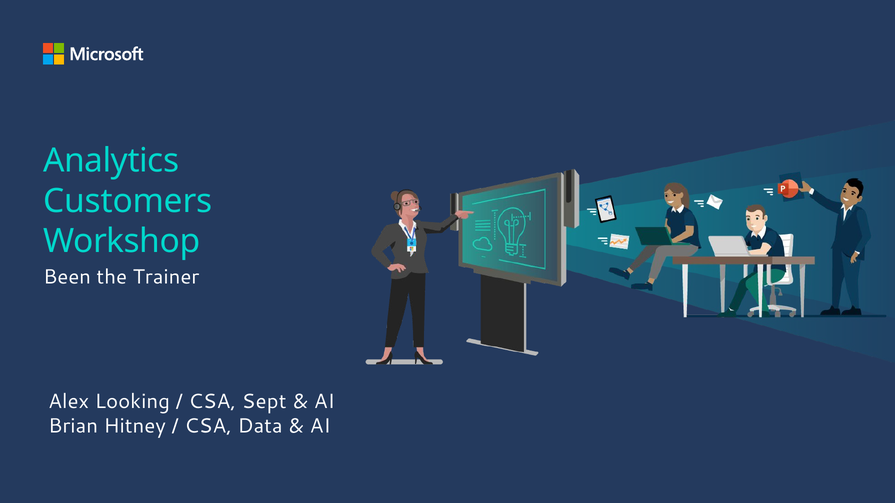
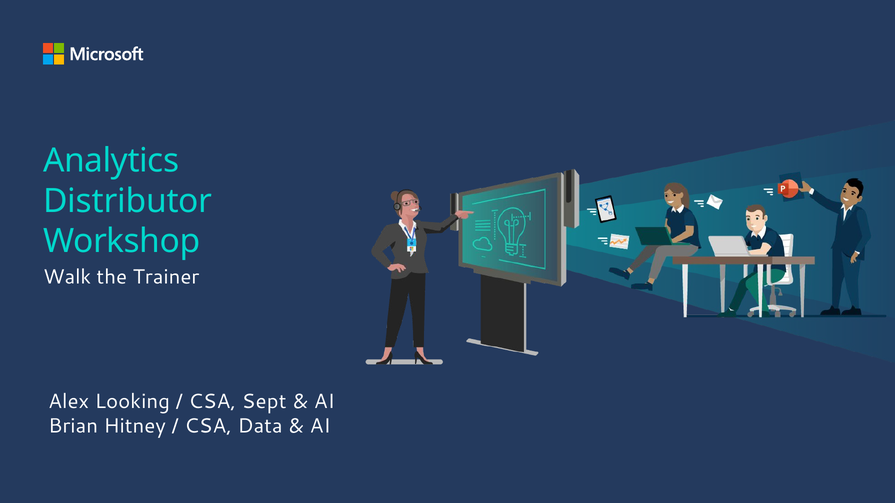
Customers: Customers -> Distributor
Been: Been -> Walk
